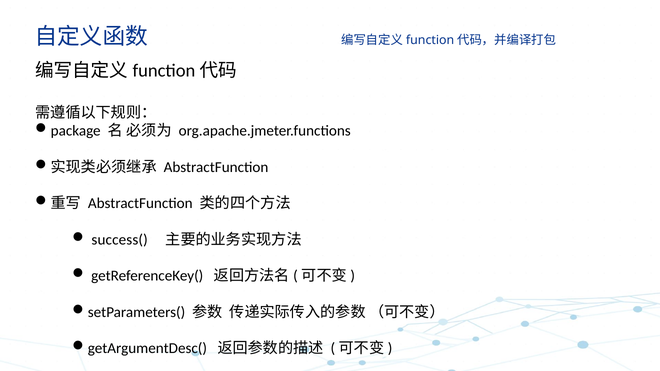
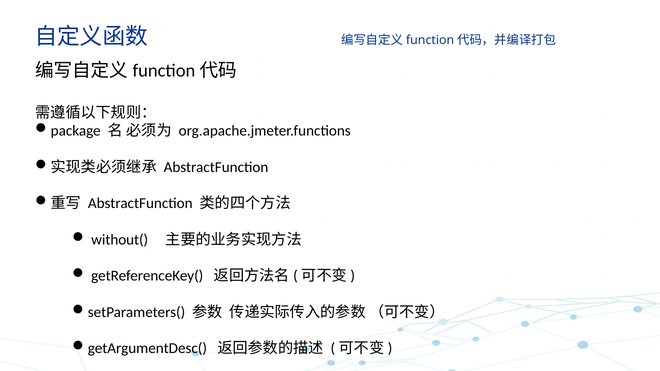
success(: success( -> without(
